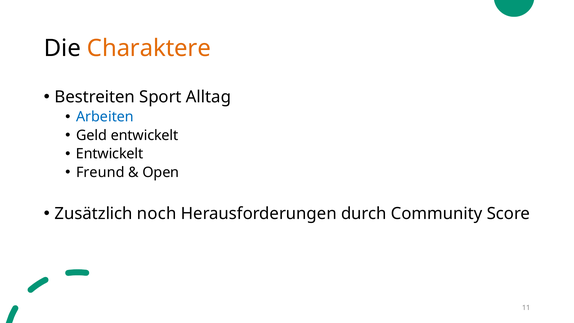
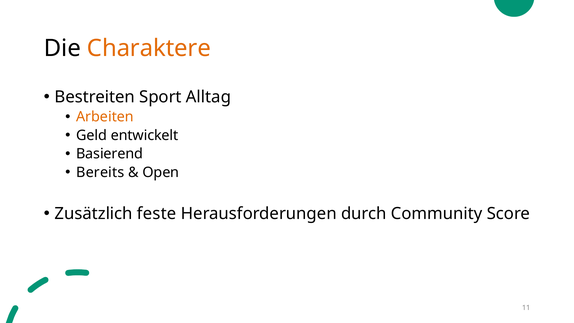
Arbeiten colour: blue -> orange
Entwickelt at (110, 154): Entwickelt -> Basierend
Freund: Freund -> Bereits
noch: noch -> feste
